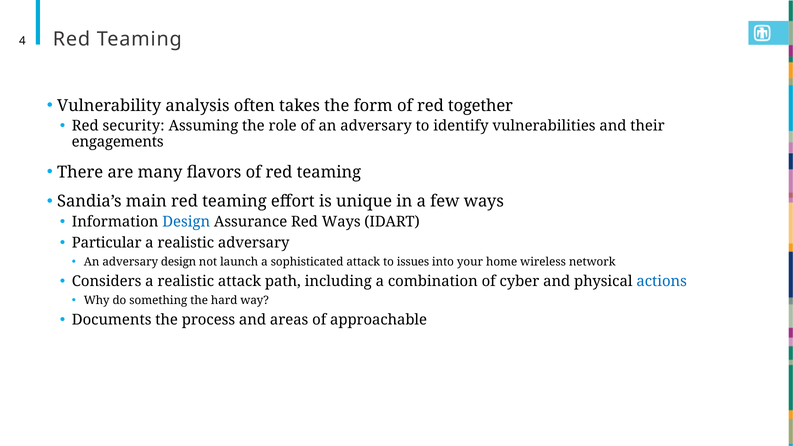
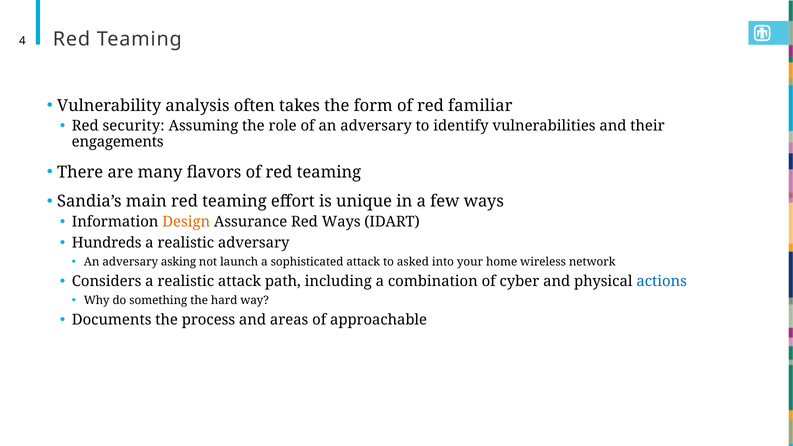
together: together -> familiar
Design at (186, 222) colour: blue -> orange
Particular: Particular -> Hundreds
adversary design: design -> asking
issues: issues -> asked
